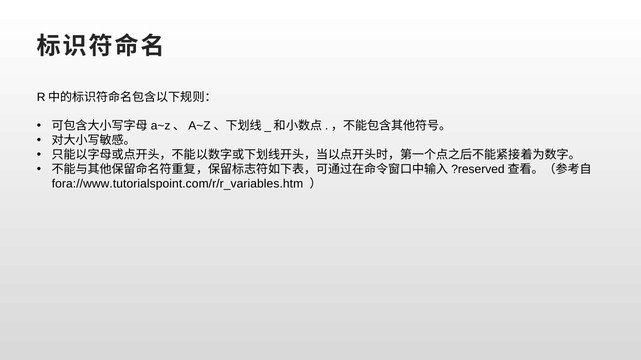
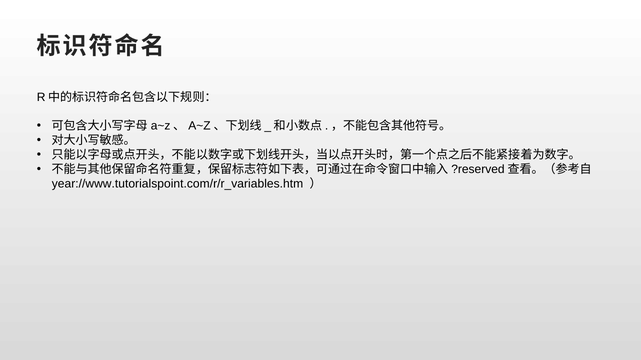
fora://www.tutorialspoint.com/r/r_variables.htm: fora://www.tutorialspoint.com/r/r_variables.htm -> year://www.tutorialspoint.com/r/r_variables.htm
